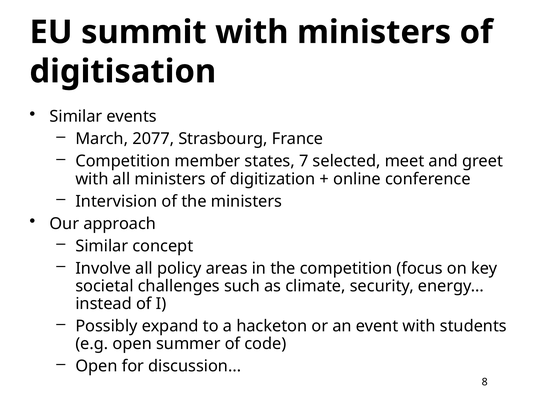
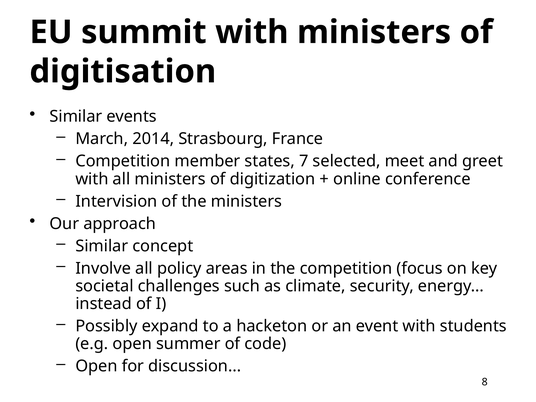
2077: 2077 -> 2014
